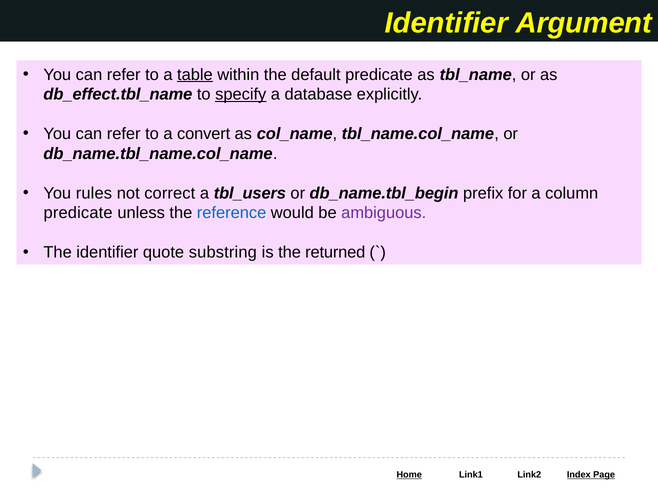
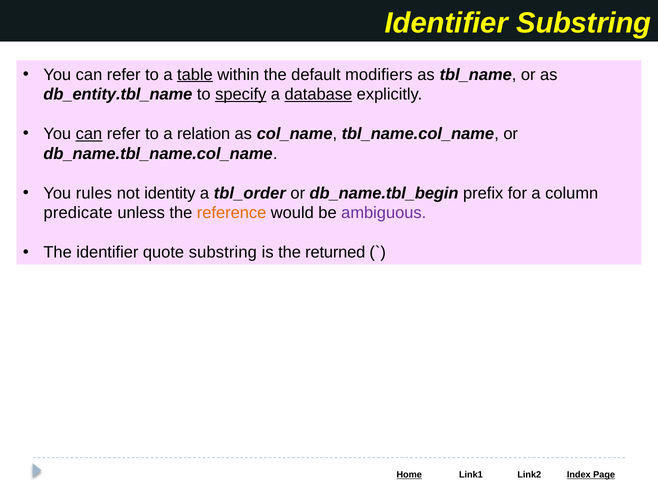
Identifier Argument: Argument -> Substring
default predicate: predicate -> modifiers
db_effect.tbl_name: db_effect.tbl_name -> db_entity.tbl_name
database underline: none -> present
can at (89, 134) underline: none -> present
convert: convert -> relation
correct: correct -> identity
tbl_users: tbl_users -> tbl_order
reference colour: blue -> orange
